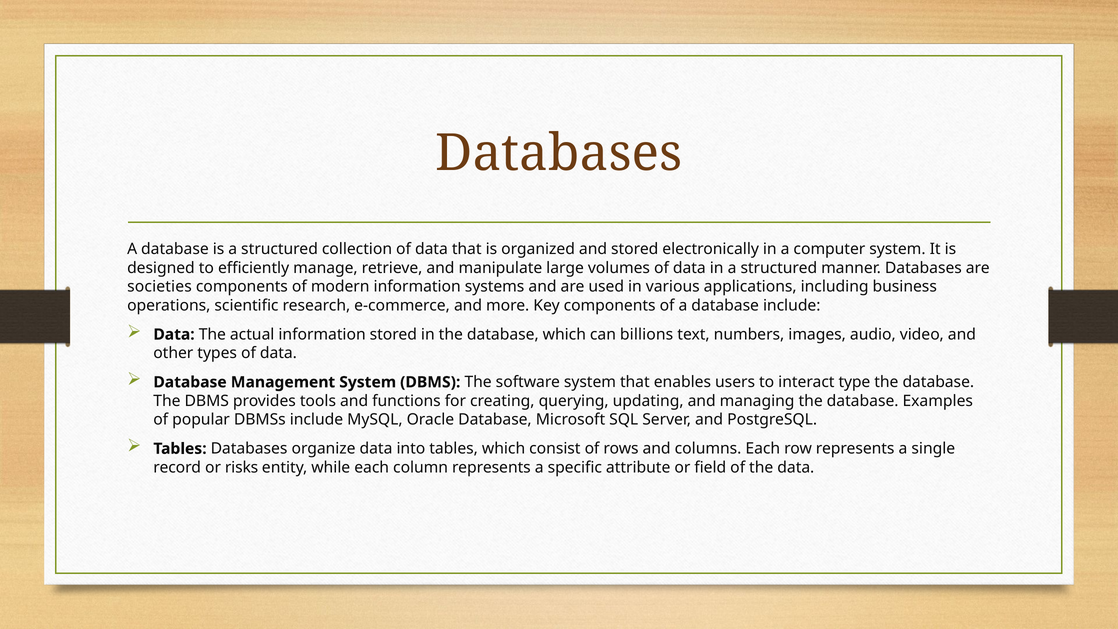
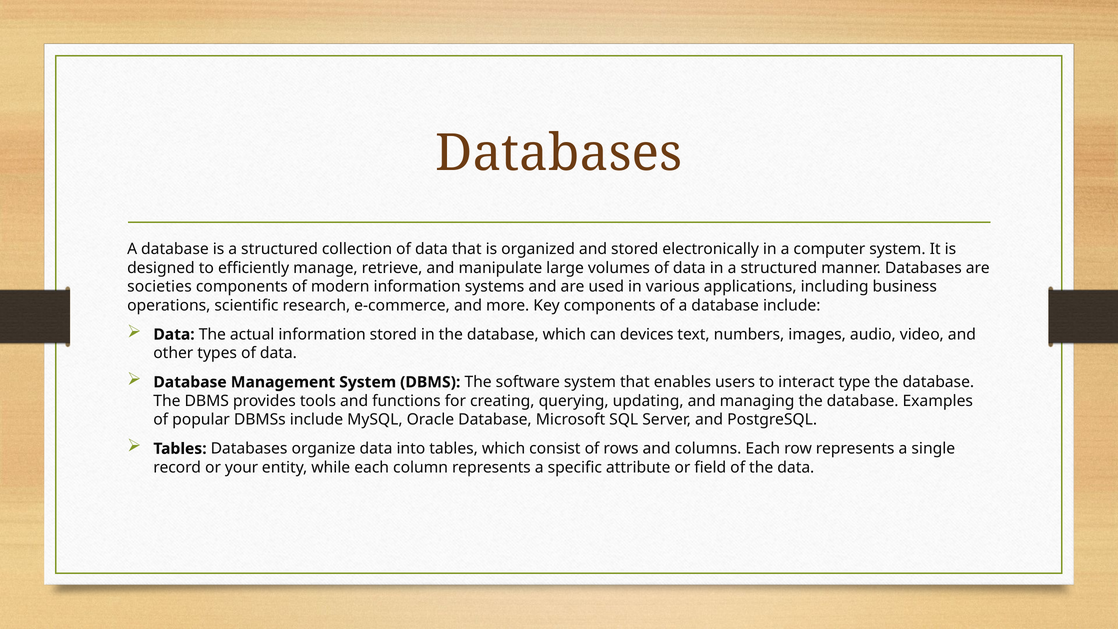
billions: billions -> devices
risks: risks -> your
